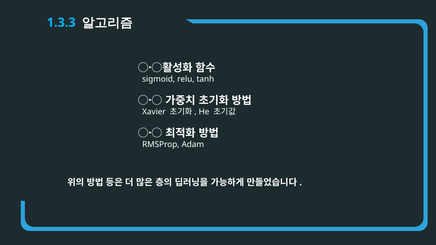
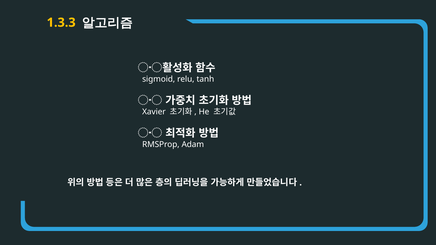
1.3.3 colour: light blue -> yellow
